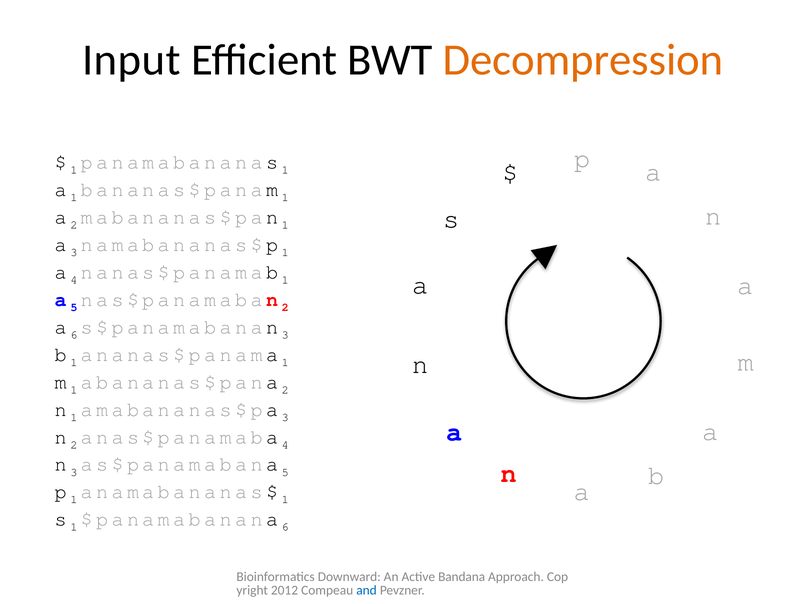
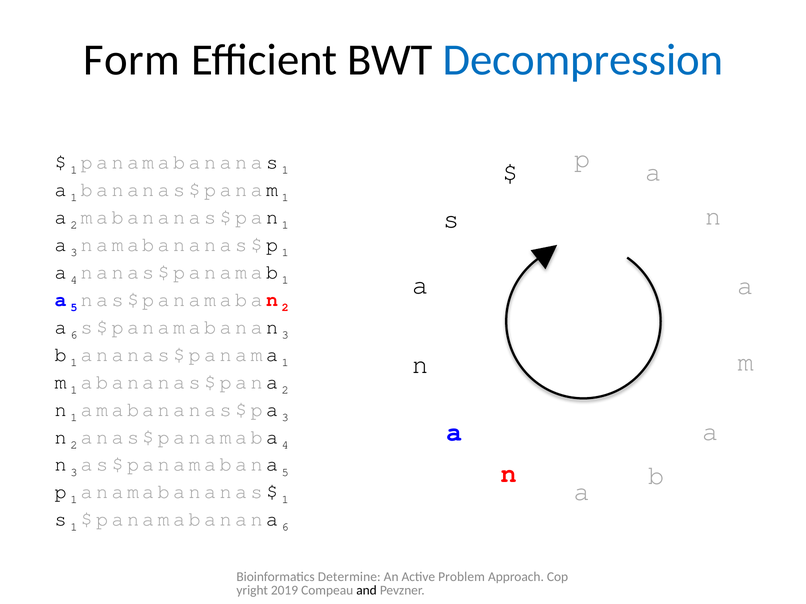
Input: Input -> Form
Decompression colour: orange -> blue
Downward: Downward -> Determine
Bandana: Bandana -> Problem
2012: 2012 -> 2019
and colour: blue -> black
